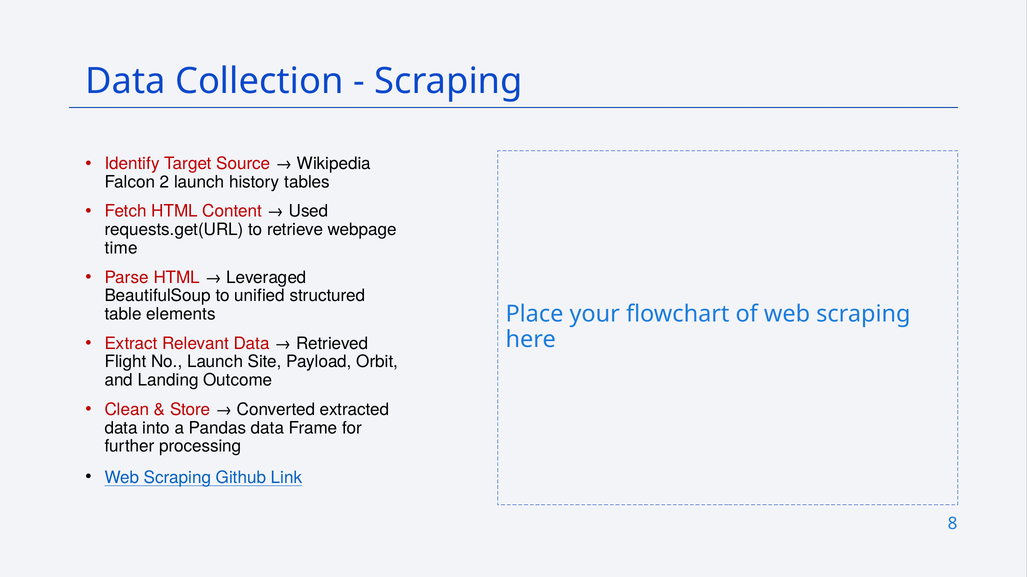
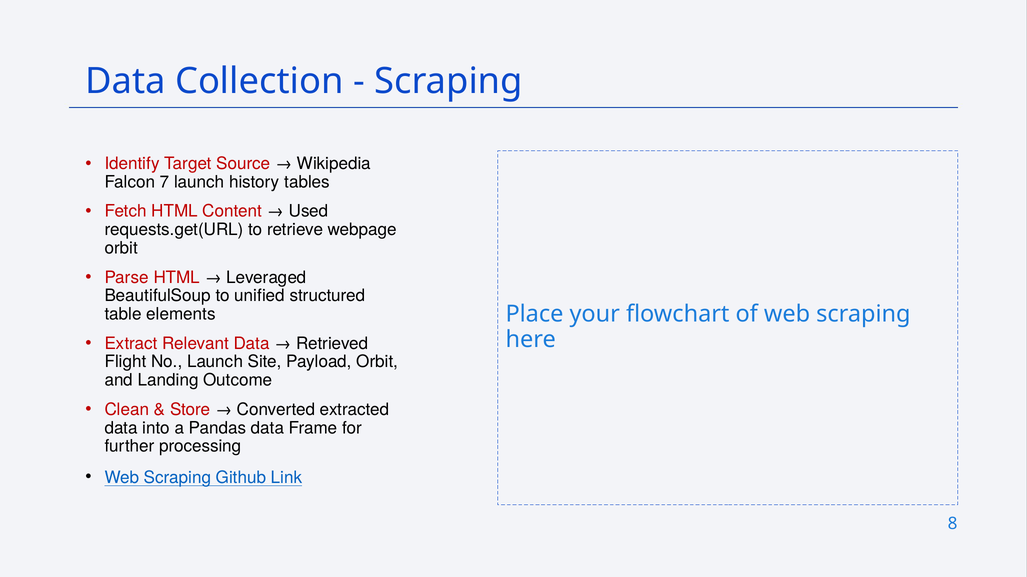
2: 2 -> 7
time at (121, 249): time -> orbit
